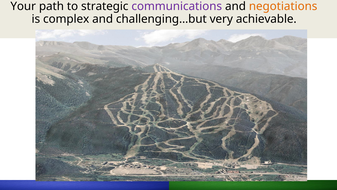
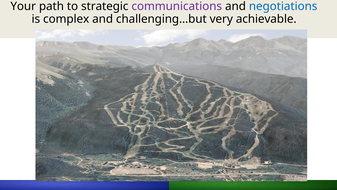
negotiations colour: orange -> blue
